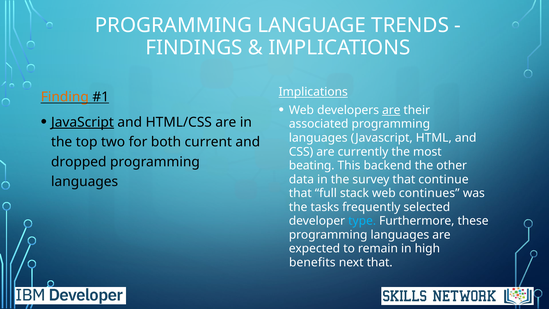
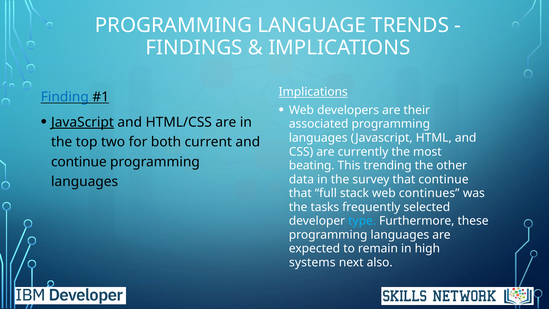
Finding colour: orange -> blue
are at (391, 110) underline: present -> none
dropped at (79, 162): dropped -> continue
backend: backend -> trending
benefits: benefits -> systems
next that: that -> also
